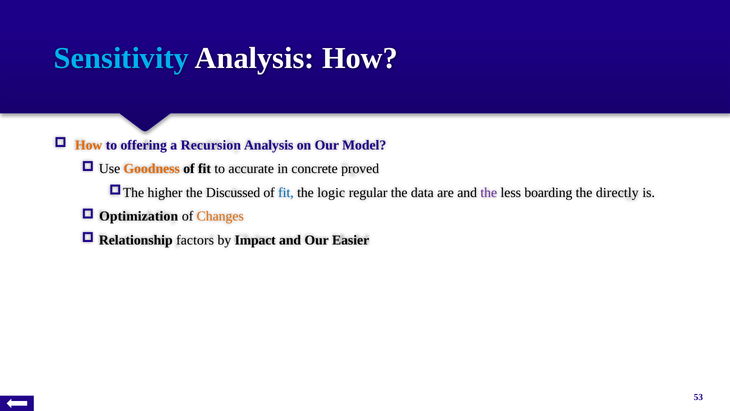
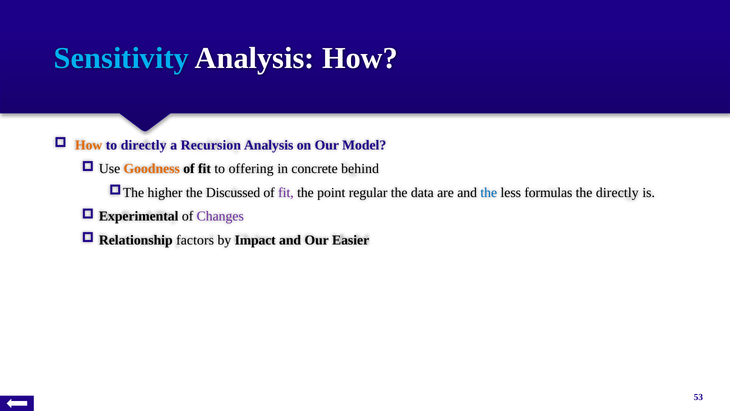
to offering: offering -> directly
accurate: accurate -> offering
proved: proved -> behind
fit at (286, 192) colour: blue -> purple
logic: logic -> point
the at (489, 192) colour: purple -> blue
boarding: boarding -> formulas
Optimization: Optimization -> Experimental
Changes colour: orange -> purple
